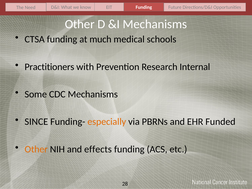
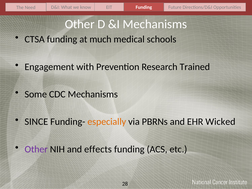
Practitioners: Practitioners -> Engagement
Internal: Internal -> Trained
Funded: Funded -> Wicked
Other at (36, 149) colour: orange -> purple
